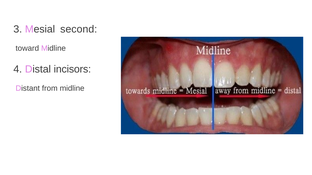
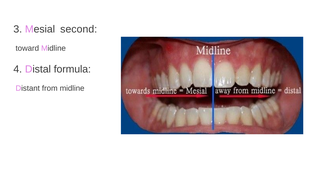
incisors: incisors -> formula
